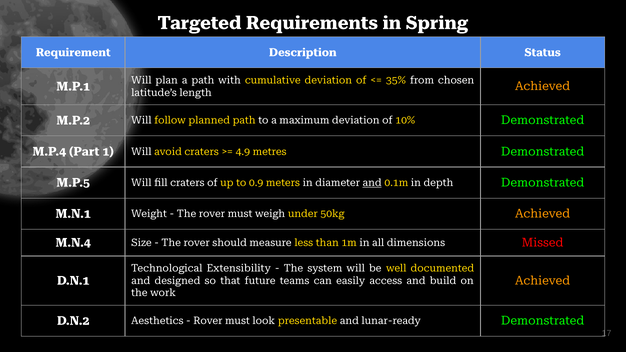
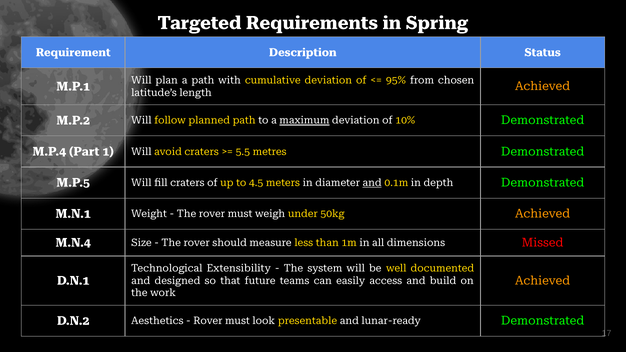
35%: 35% -> 95%
maximum underline: none -> present
4.9: 4.9 -> 5.5
0.9: 0.9 -> 4.5
